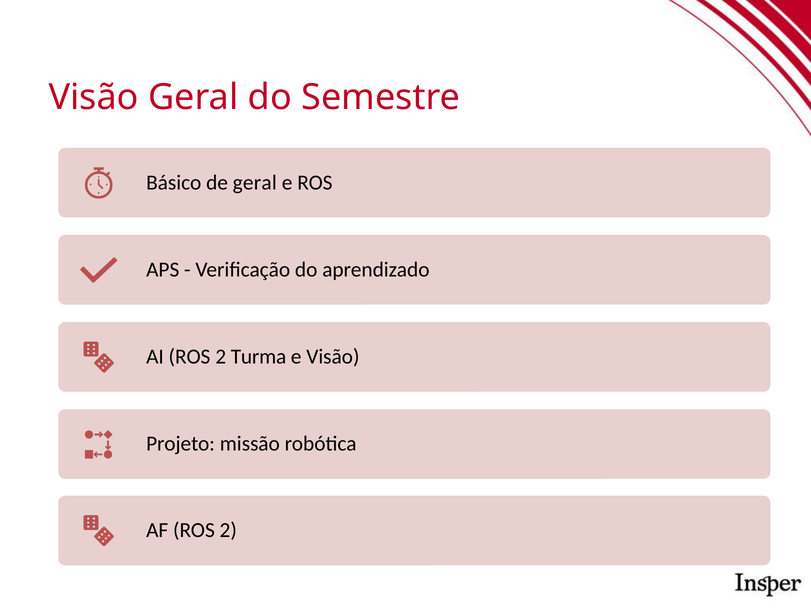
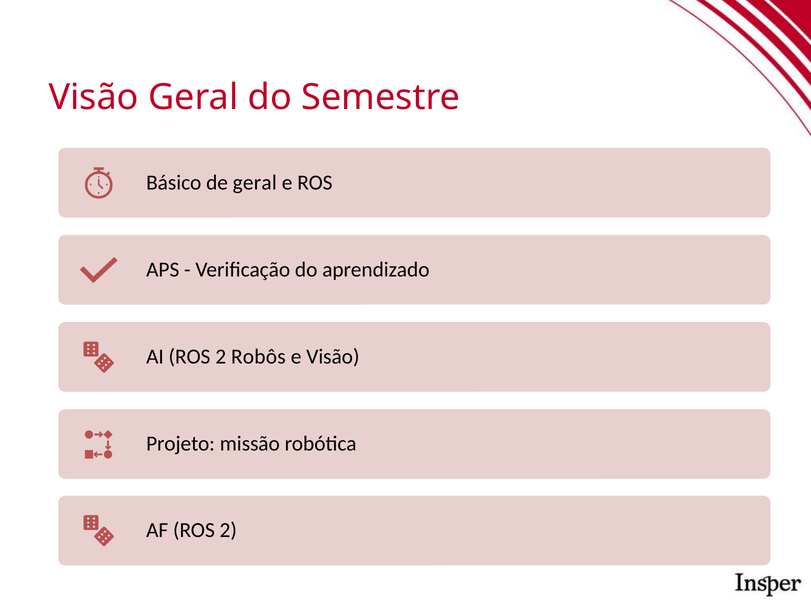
Turma: Turma -> Robôs
